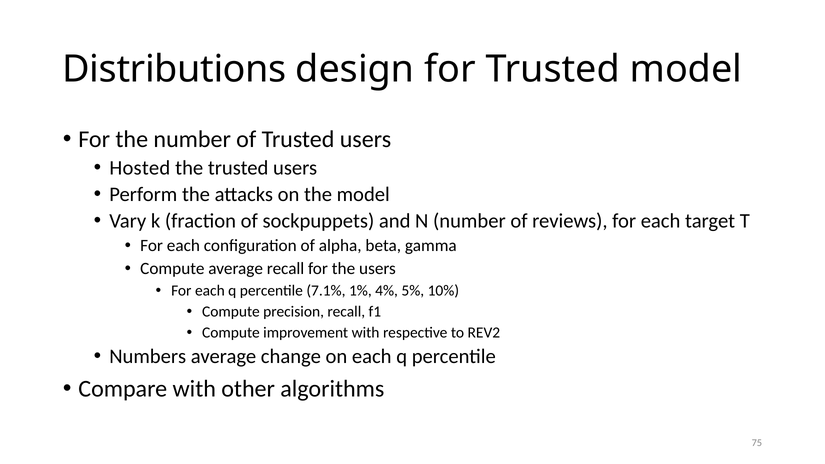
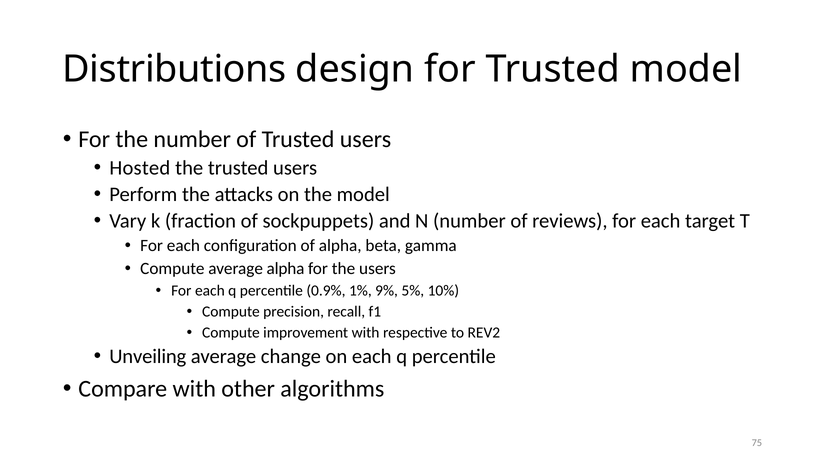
average recall: recall -> alpha
7.1%: 7.1% -> 0.9%
4%: 4% -> 9%
Numbers: Numbers -> Unveiling
